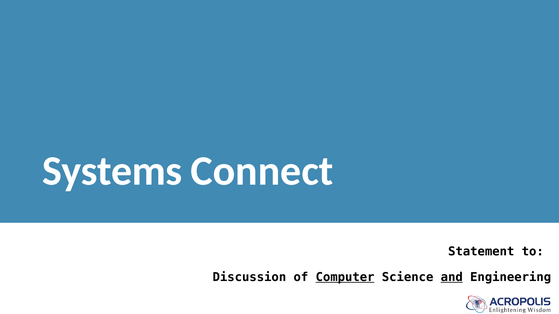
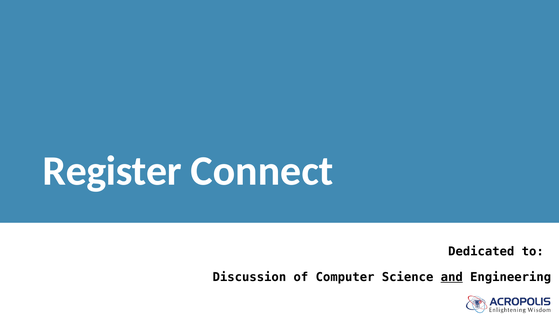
Systems: Systems -> Register
Statement: Statement -> Dedicated
Computer underline: present -> none
